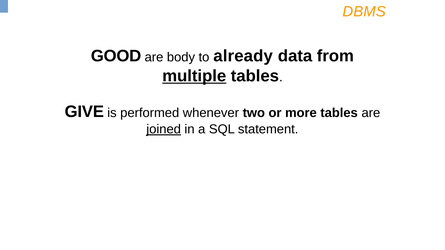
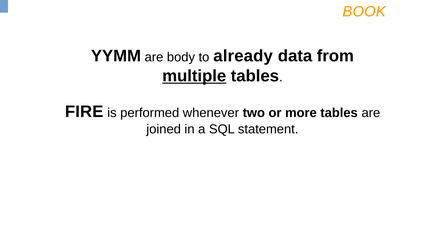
DBMS: DBMS -> BOOK
GOOD: GOOD -> YYMM
GIVE: GIVE -> FIRE
joined underline: present -> none
